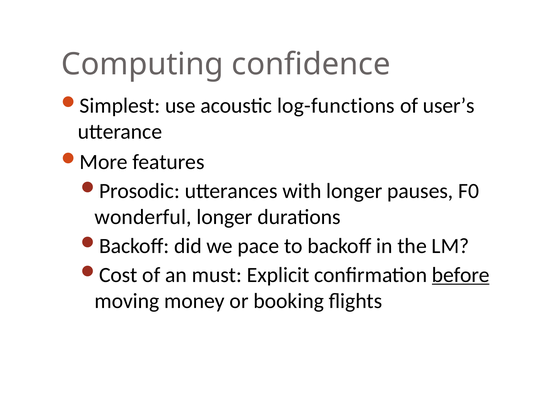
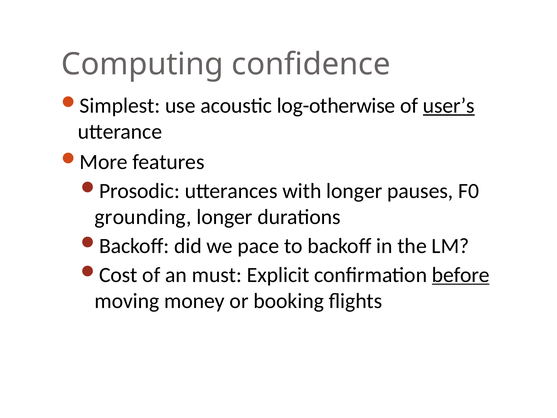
log-functions: log-functions -> log-otherwise
user’s underline: none -> present
wonderful: wonderful -> grounding
